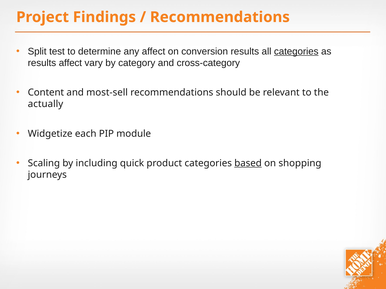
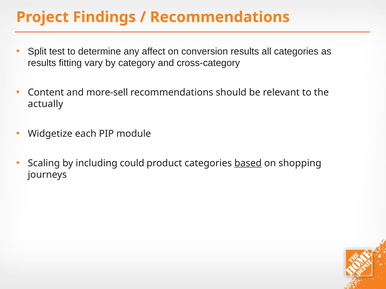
categories at (296, 51) underline: present -> none
results affect: affect -> fitting
most-sell: most-sell -> more-sell
quick: quick -> could
